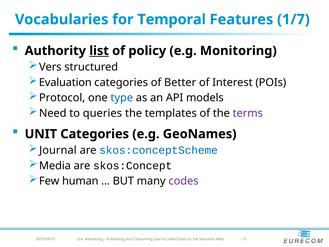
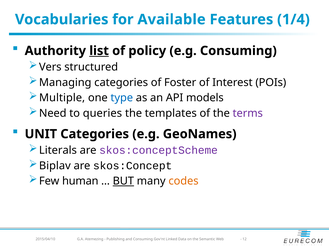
Temporal: Temporal -> Available
1/7: 1/7 -> 1/4
e.g Monitoring: Monitoring -> Consuming
Evaluation: Evaluation -> Managing
Better: Better -> Foster
Protocol: Protocol -> Multiple
Journal: Journal -> Literals
skos:conceptScheme colour: blue -> purple
Media: Media -> Biplav
BUT underline: none -> present
codes colour: purple -> orange
